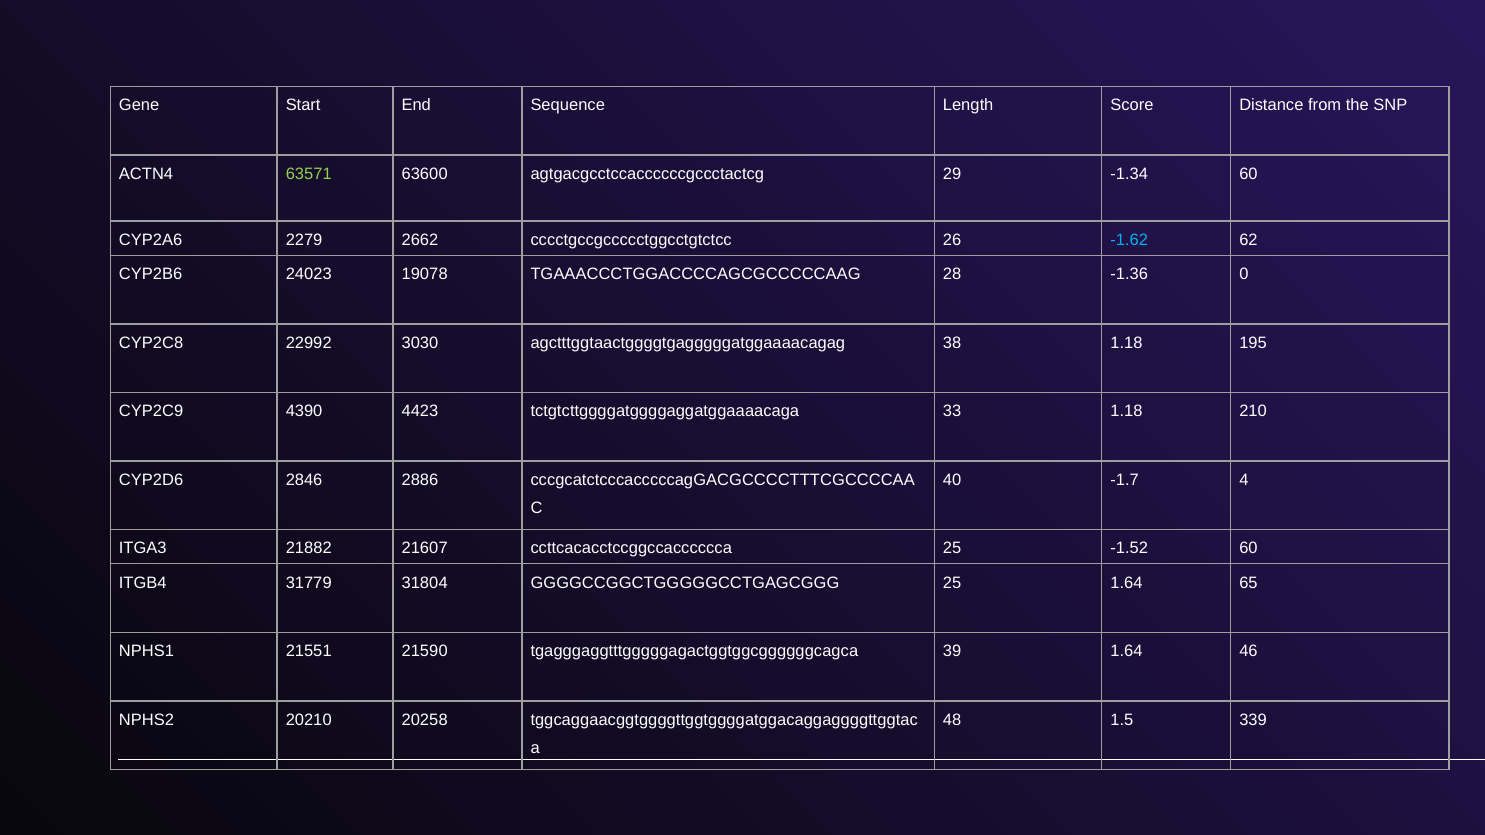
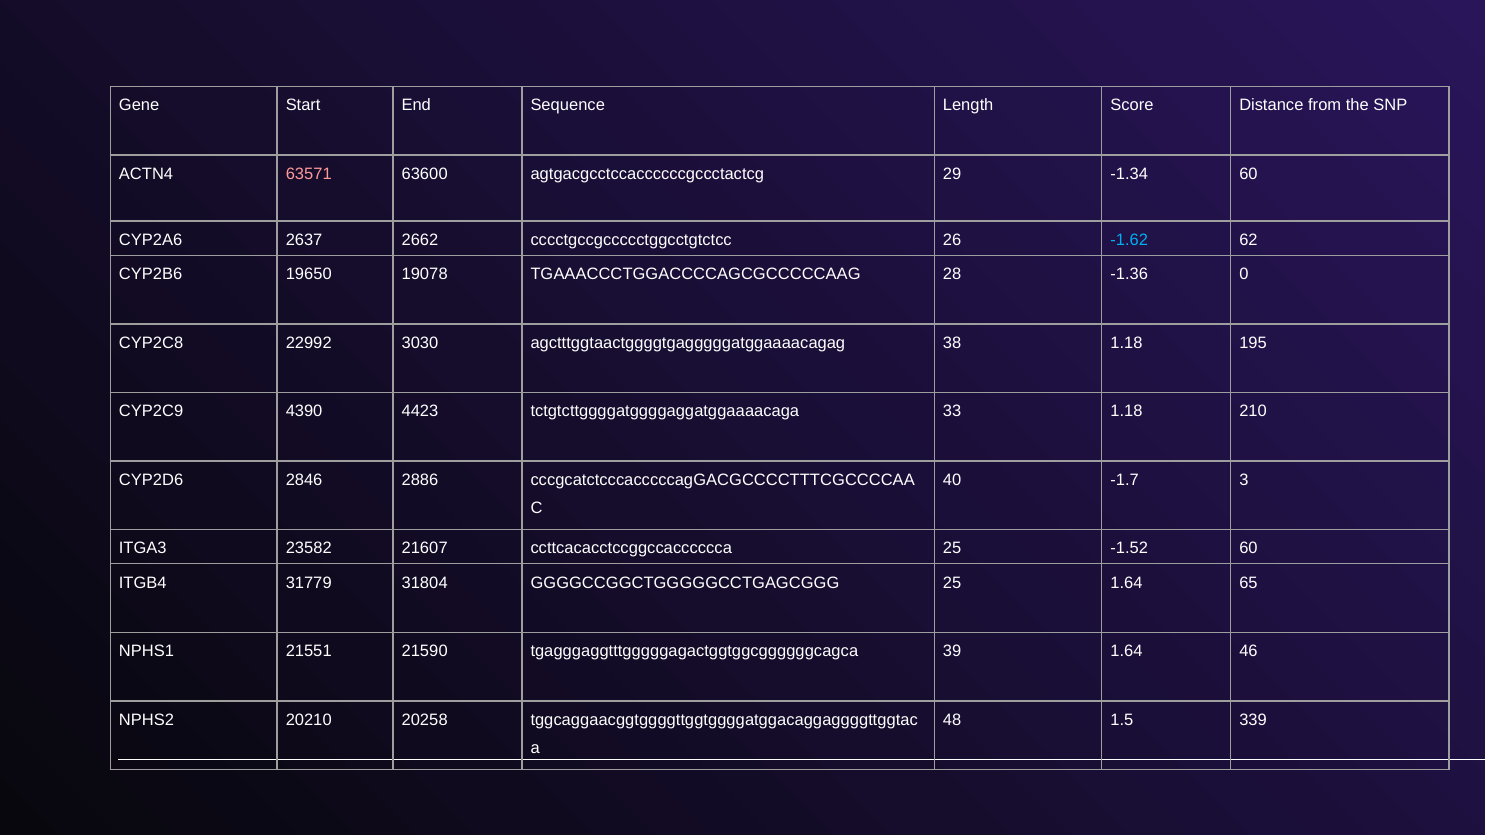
63571 colour: light green -> pink
2279: 2279 -> 2637
24023: 24023 -> 19650
4: 4 -> 3
21882: 21882 -> 23582
